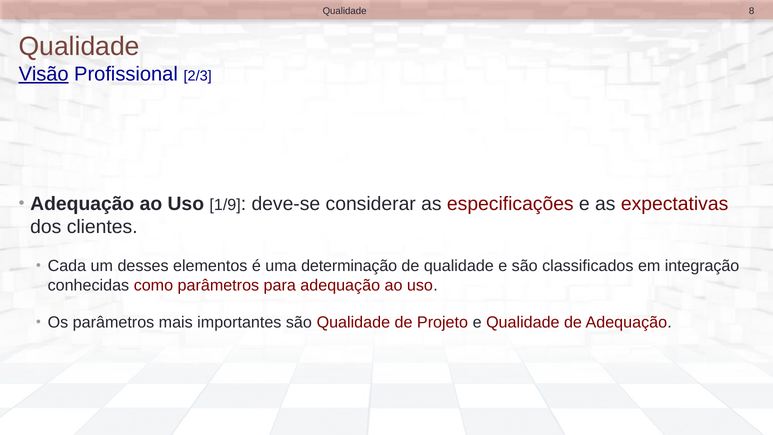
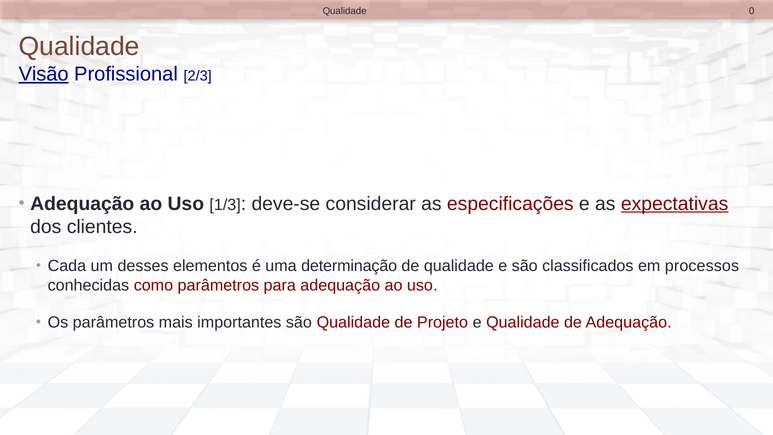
8: 8 -> 0
1/9: 1/9 -> 1/3
expectativas underline: none -> present
integração: integração -> processos
